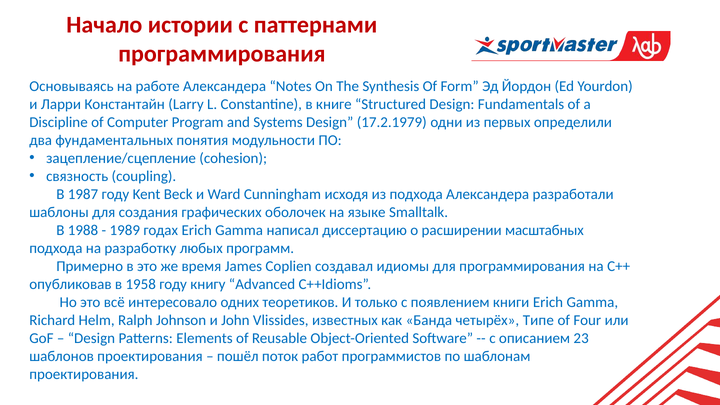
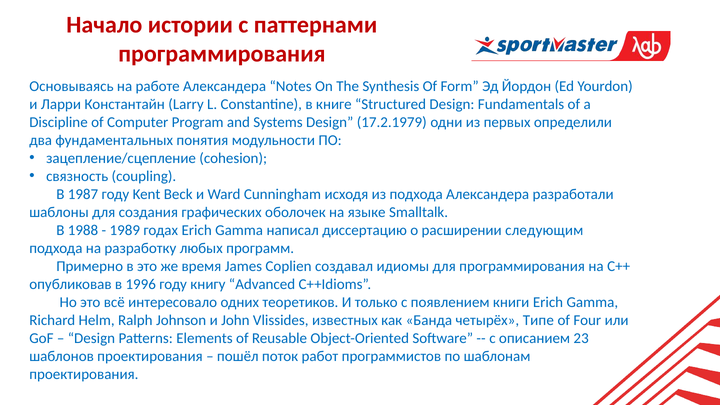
масштабных: масштабных -> следующим
1958: 1958 -> 1996
